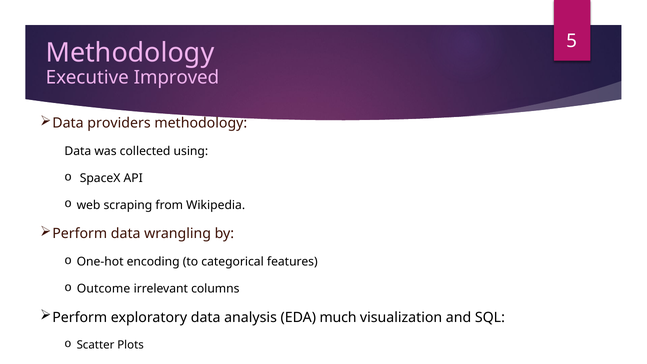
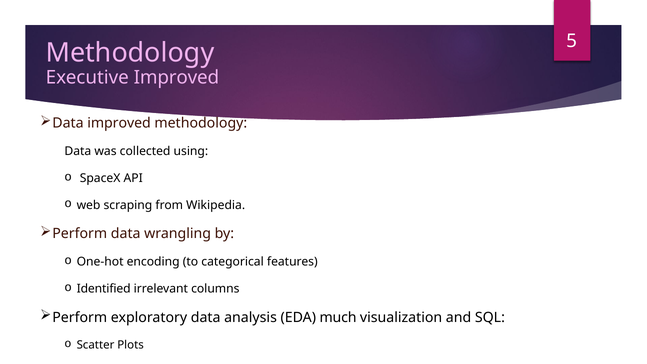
Data providers: providers -> improved
Outcome: Outcome -> Identified
